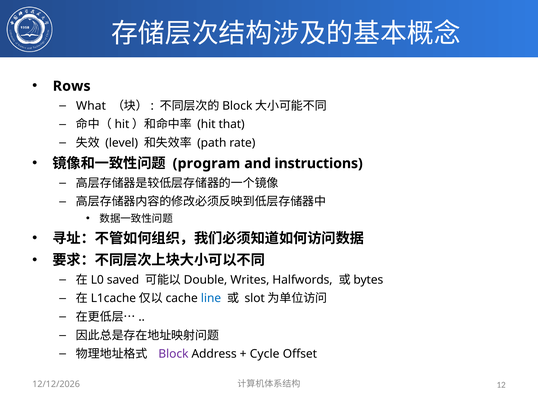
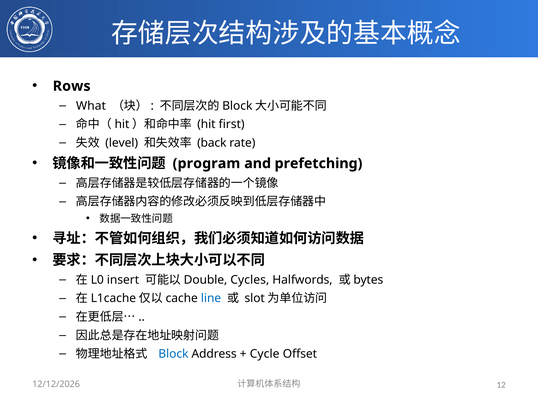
that: that -> first
path: path -> back
instructions: instructions -> prefetching
saved: saved -> insert
Writes: Writes -> Cycles
Block colour: purple -> blue
